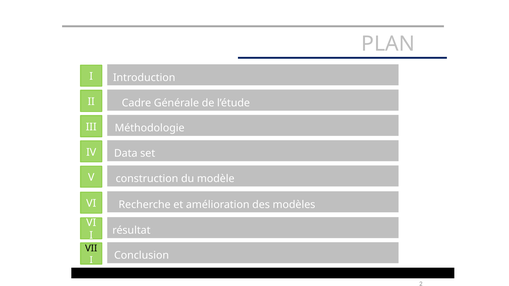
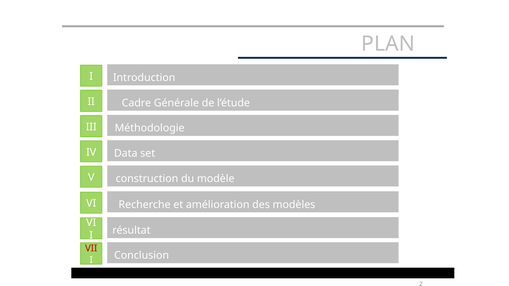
VII colour: black -> red
